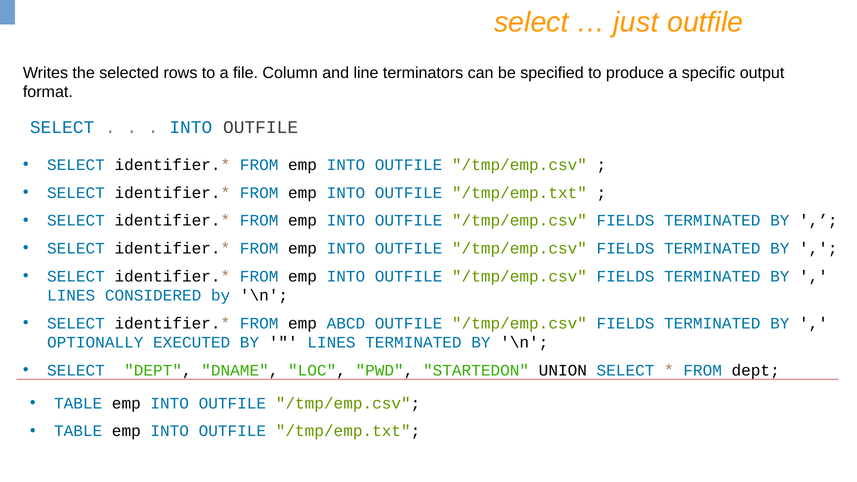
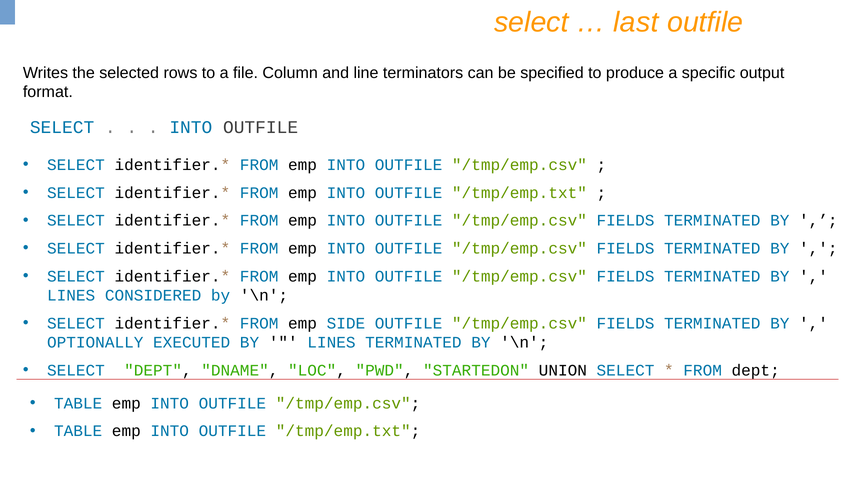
just: just -> last
ABCD: ABCD -> SIDE
